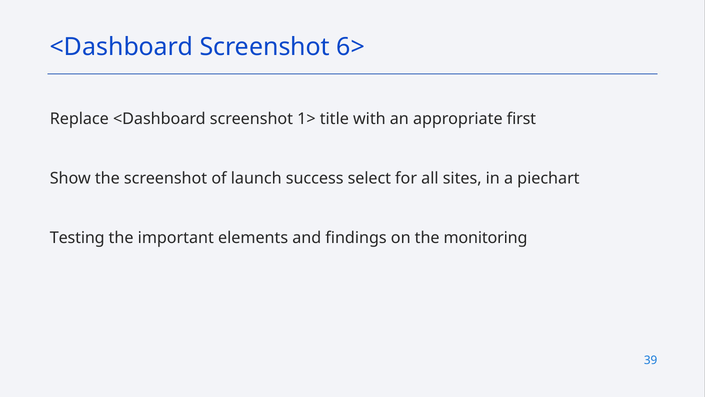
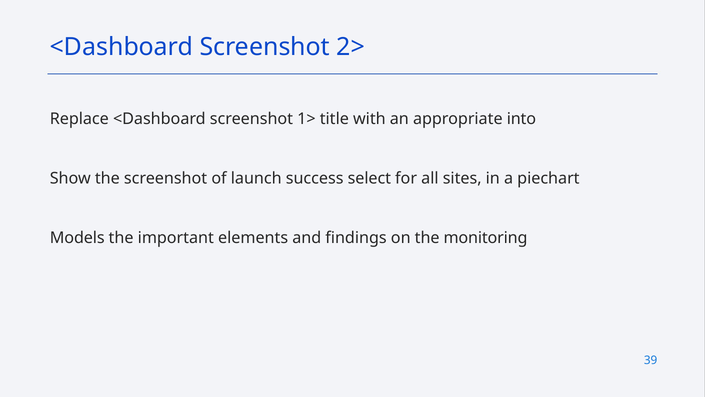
6>: 6> -> 2>
first: first -> into
Testing: Testing -> Models
